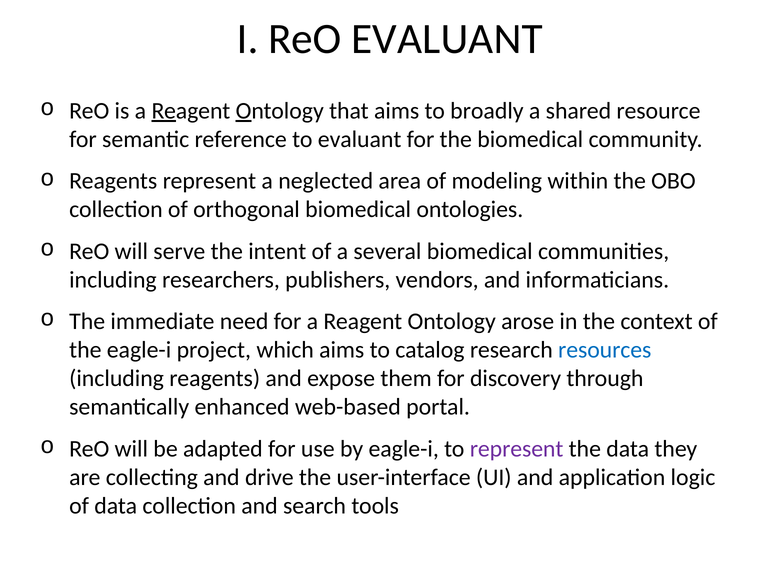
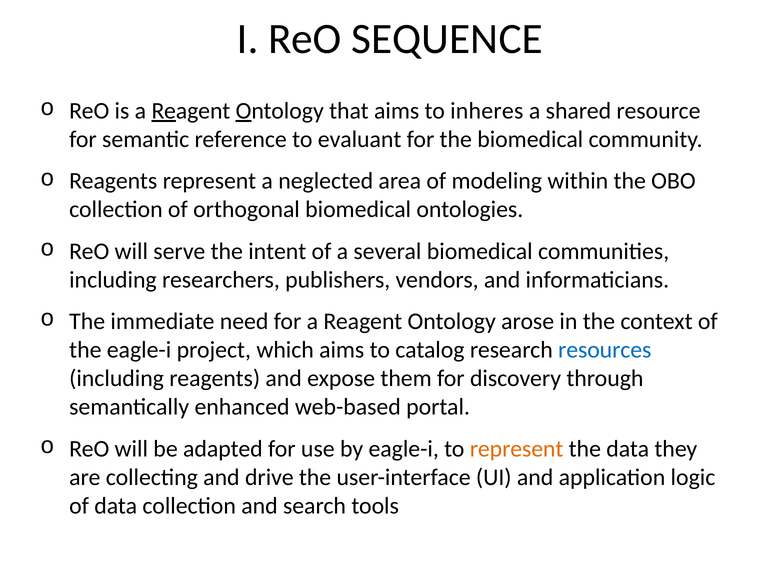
ReO EVALUANT: EVALUANT -> SEQUENCE
broadly: broadly -> inheres
represent at (517, 449) colour: purple -> orange
